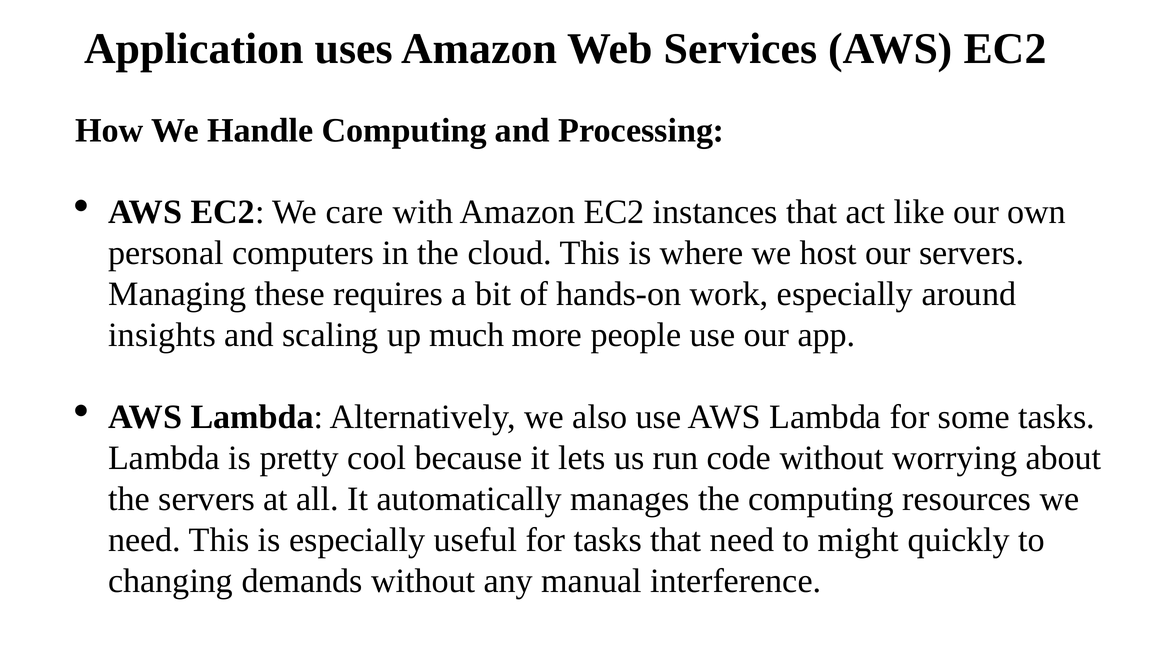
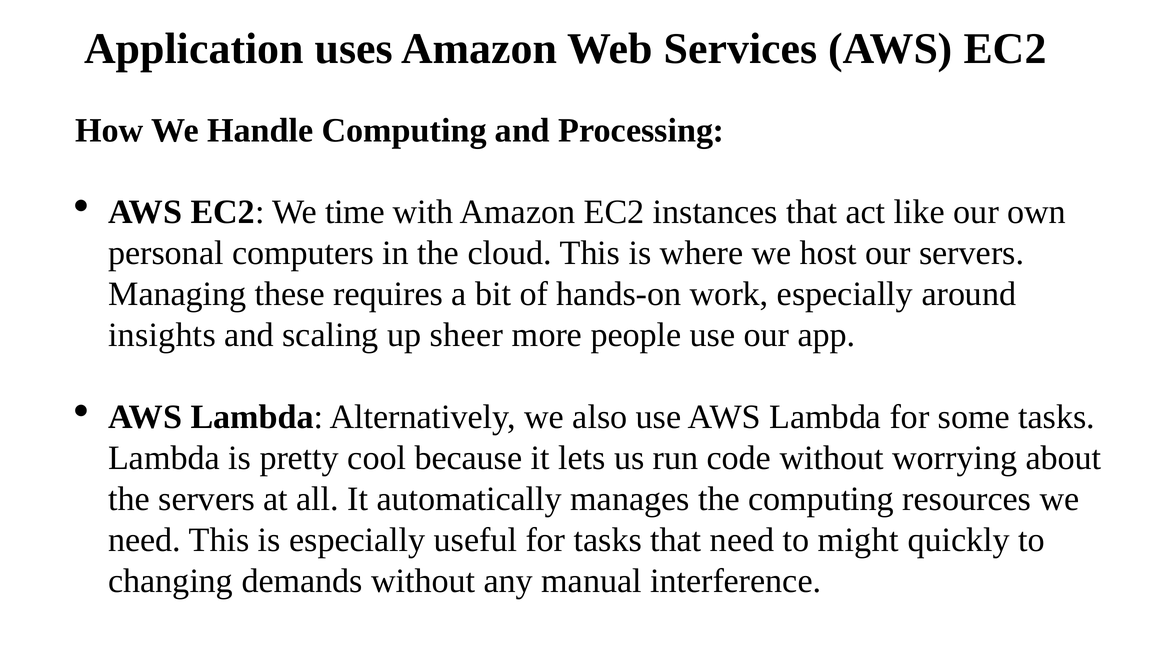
care: care -> time
much: much -> sheer
